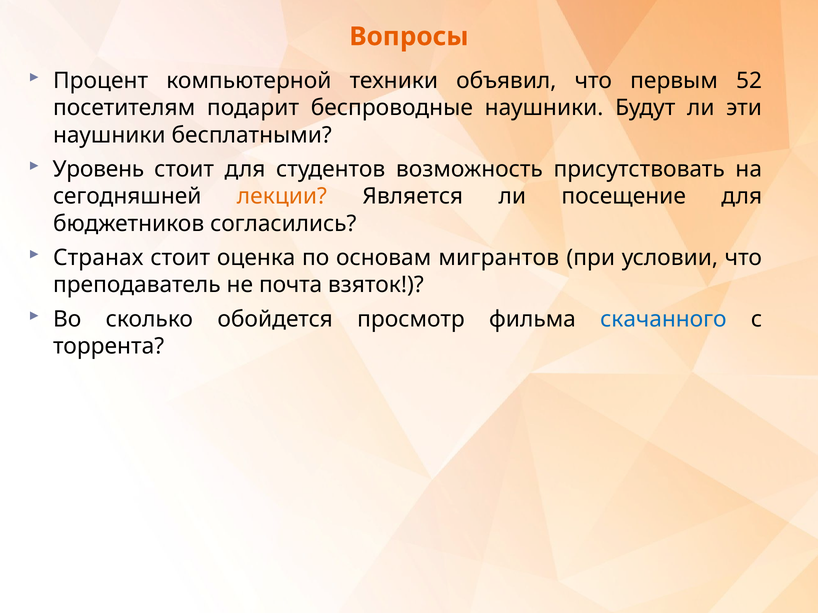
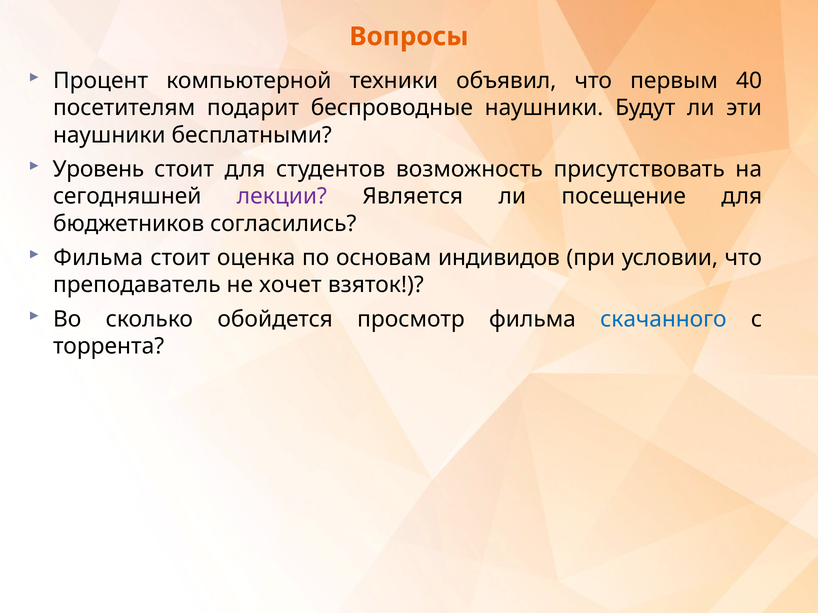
52: 52 -> 40
лекции colour: orange -> purple
Странах at (98, 258): Странах -> Фильма
мигрантов: мигрантов -> индивидов
почта: почта -> хочет
